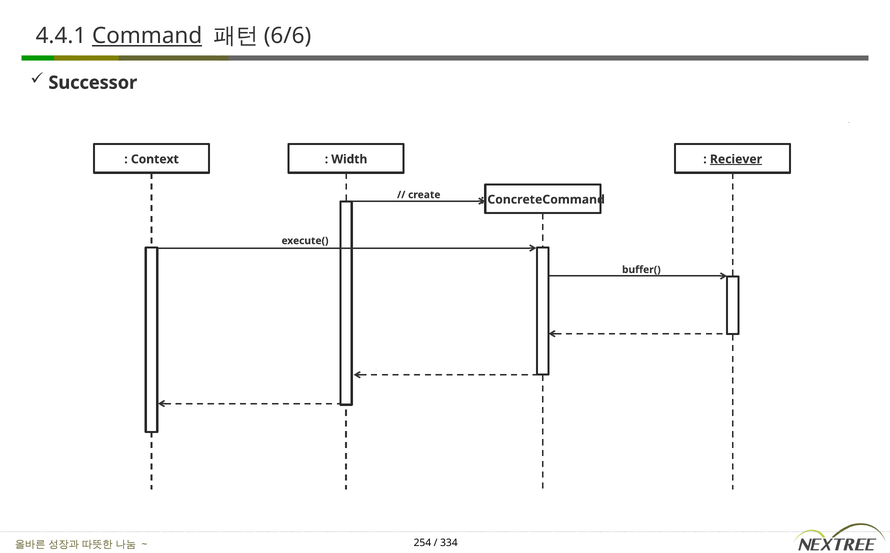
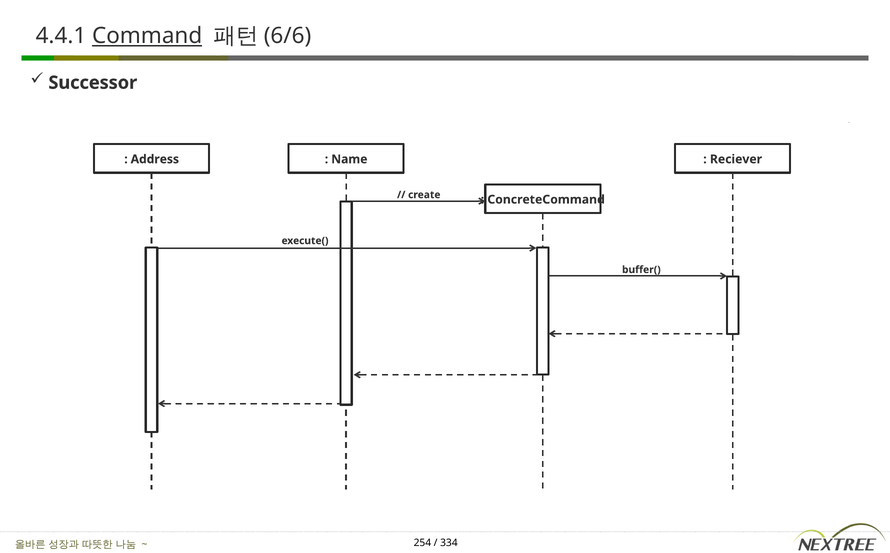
Context: Context -> Address
Width: Width -> Name
Reciever underline: present -> none
